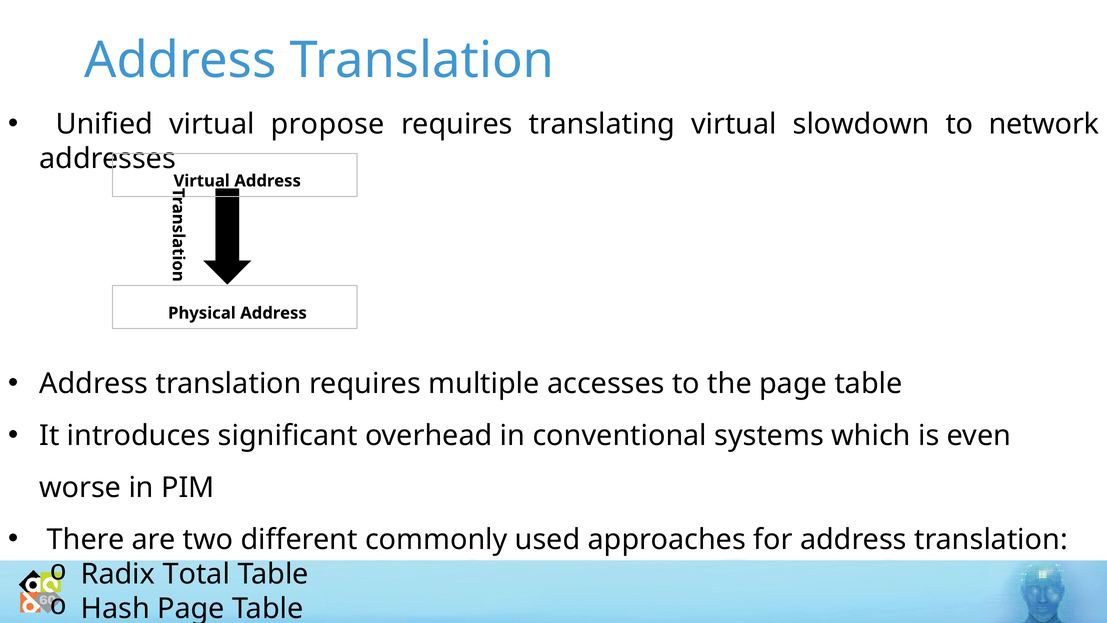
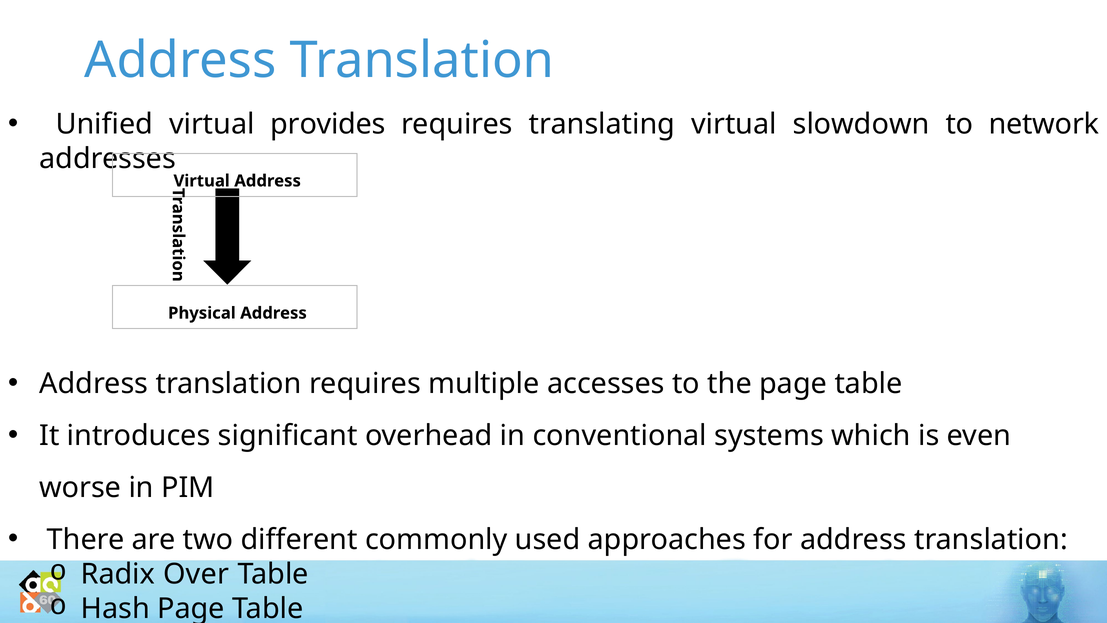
propose: propose -> provides
Total: Total -> Over
